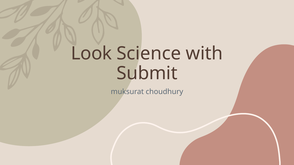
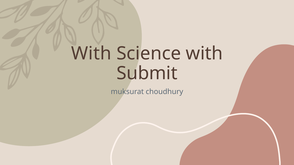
Look at (91, 54): Look -> With
